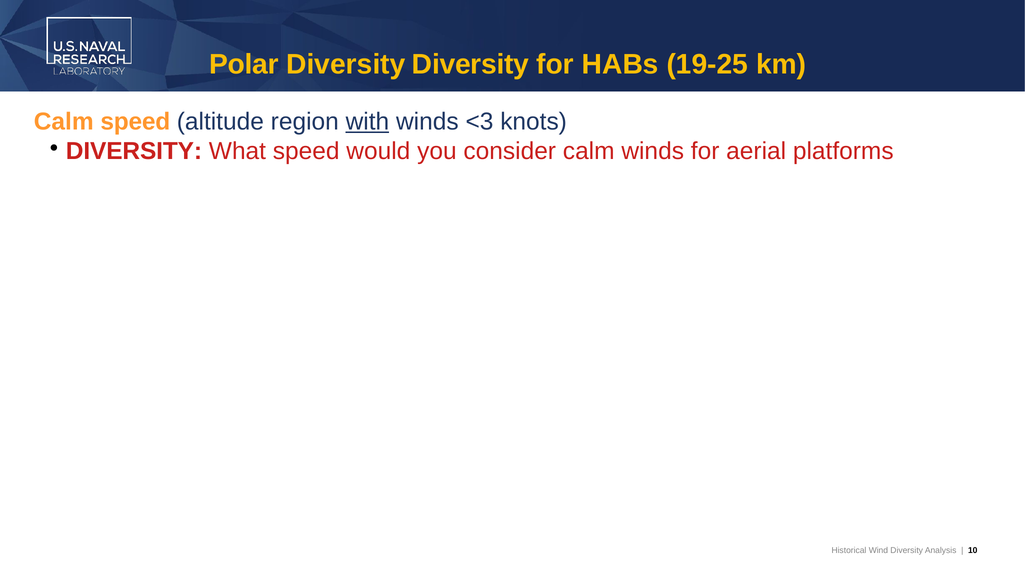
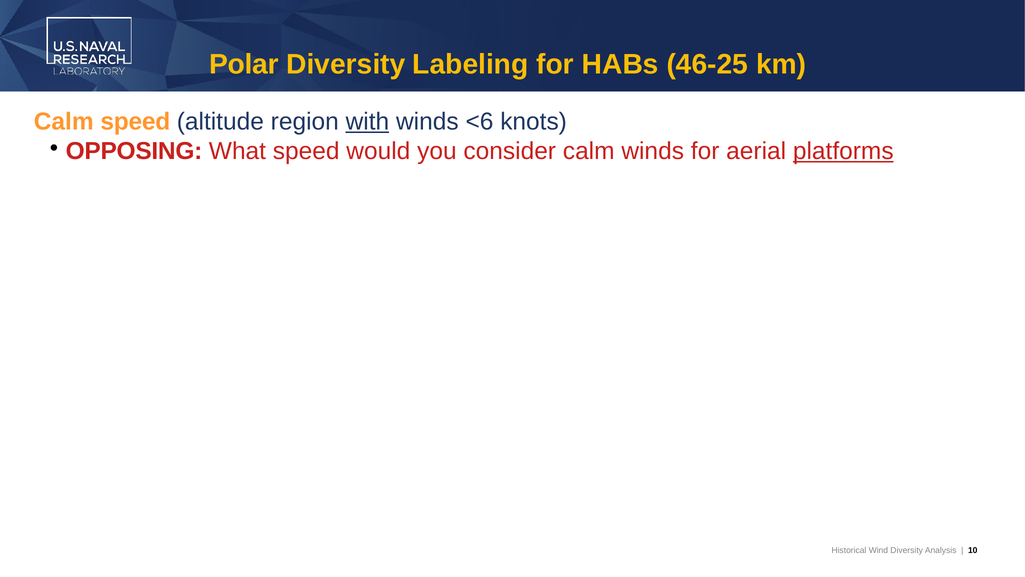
Diversity Diversity: Diversity -> Labeling
19-25: 19-25 -> 46-25
<3: <3 -> <6
DIVERSITY at (134, 151): DIVERSITY -> OPPOSING
platforms underline: none -> present
